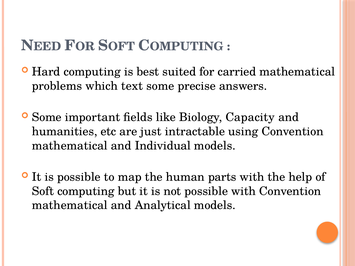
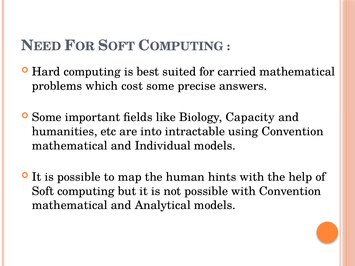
text: text -> cost
just: just -> into
parts: parts -> hints
